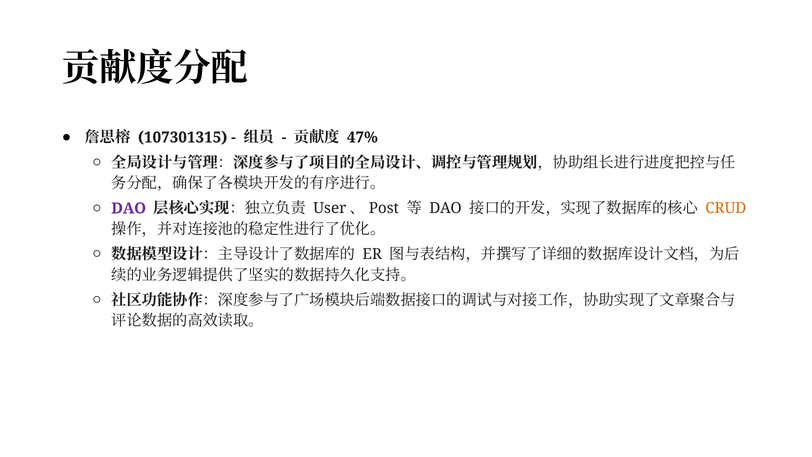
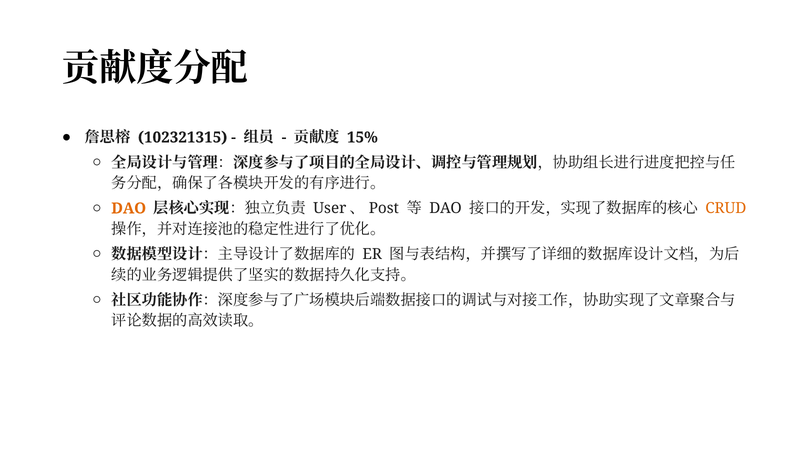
107301315: 107301315 -> 102321315
47%: 47% -> 15%
DAO at (129, 208) colour: purple -> orange
